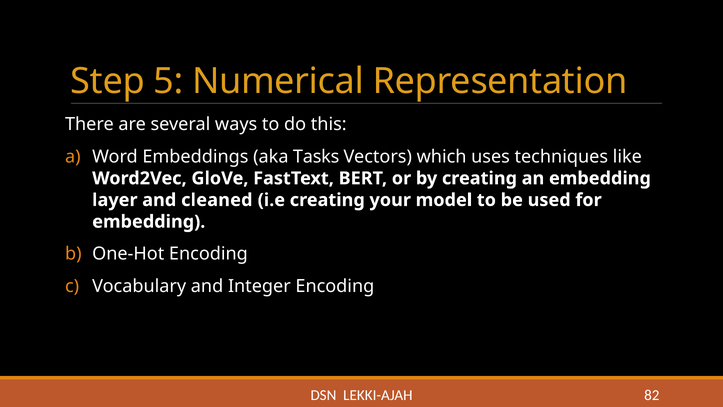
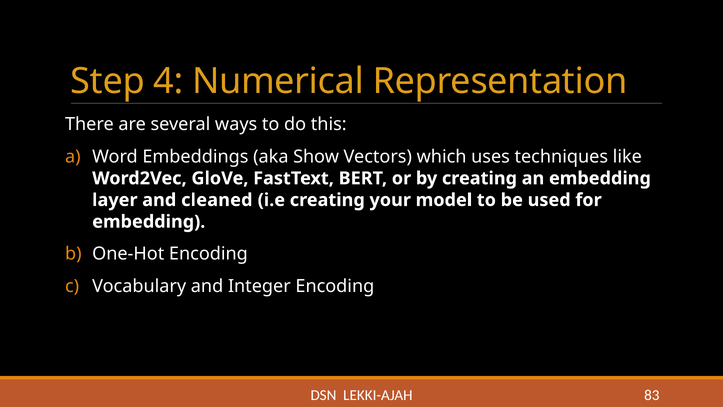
5: 5 -> 4
Tasks: Tasks -> Show
82: 82 -> 83
